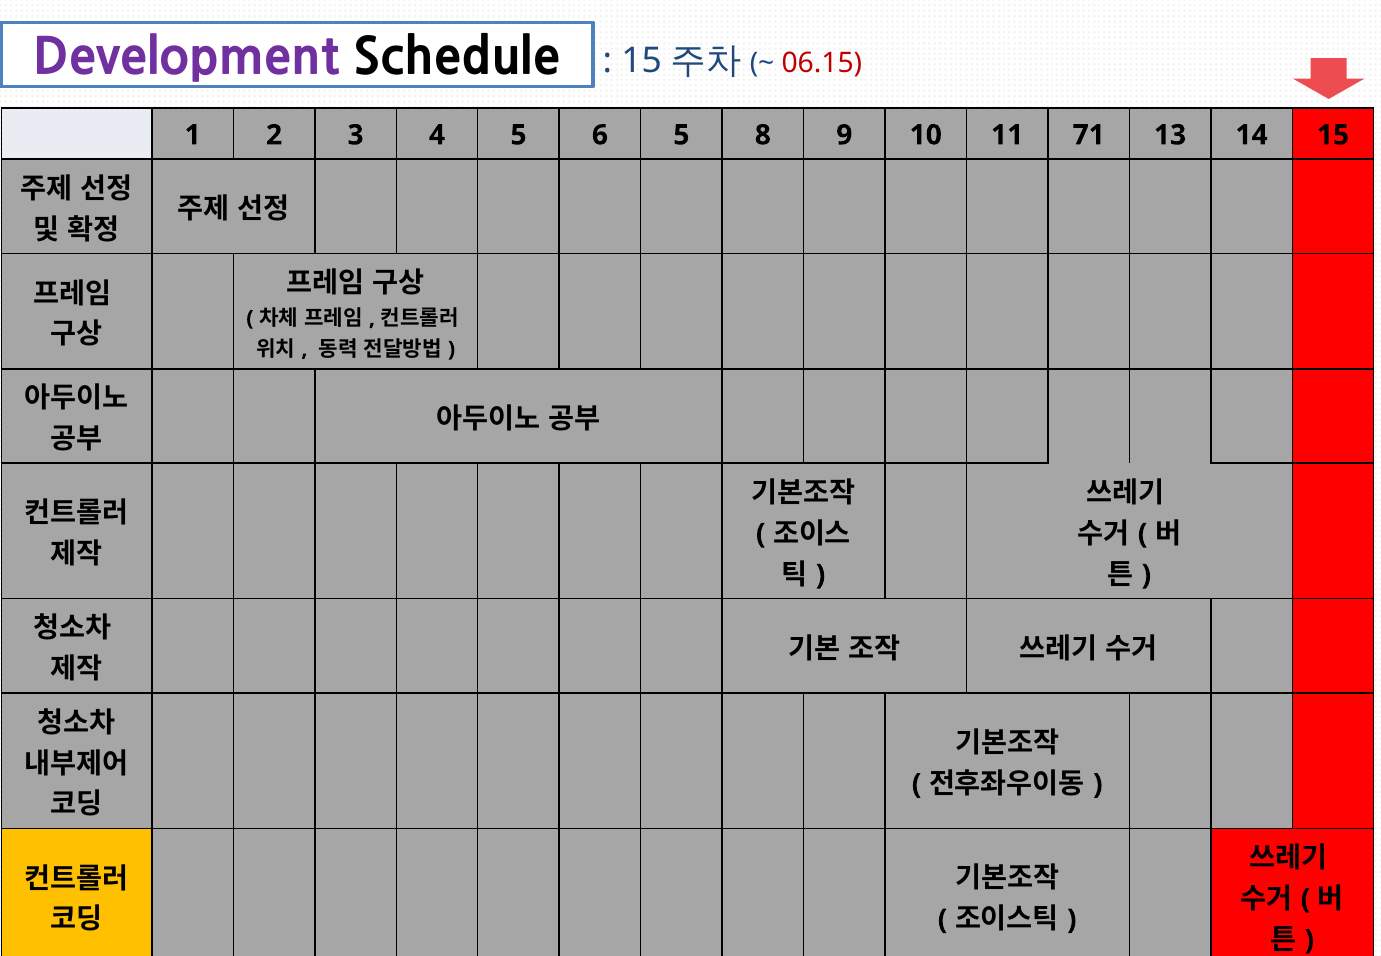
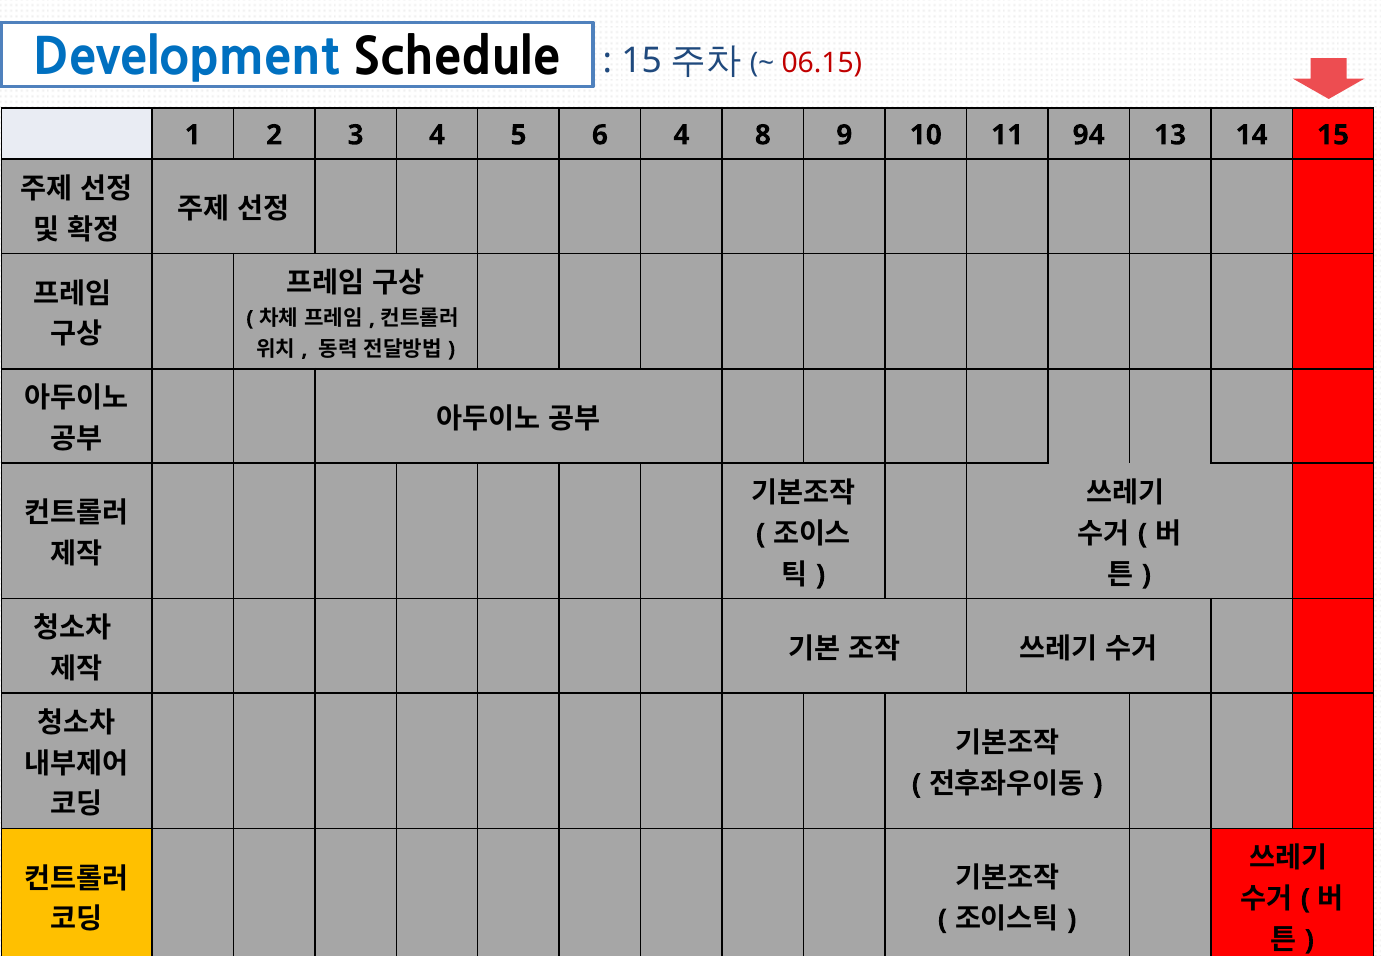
Development colour: purple -> blue
6 5: 5 -> 4
71: 71 -> 94
